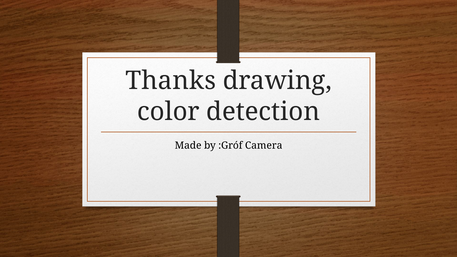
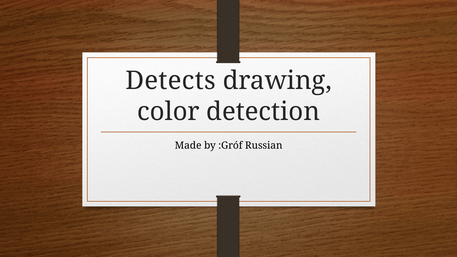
Thanks: Thanks -> Detects
Camera: Camera -> Russian
